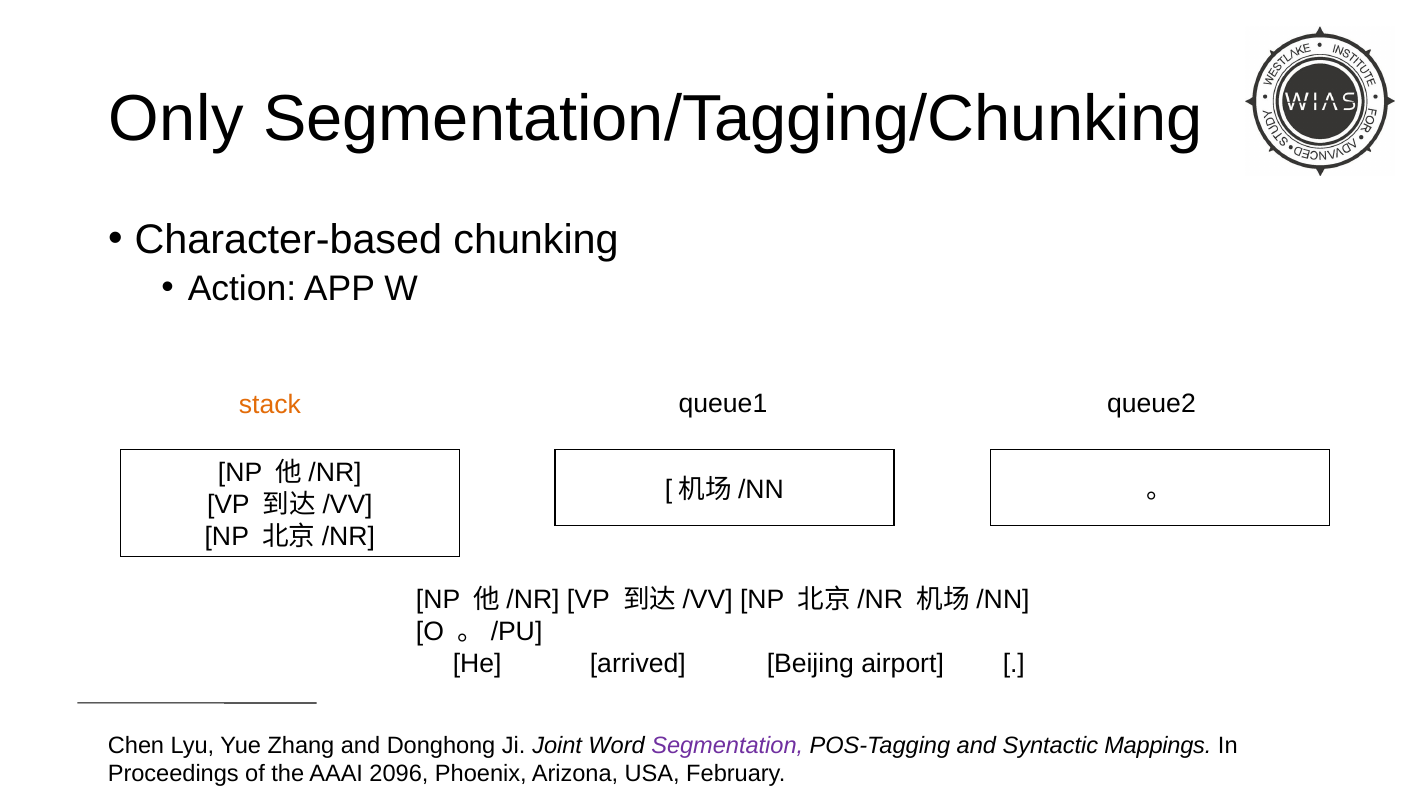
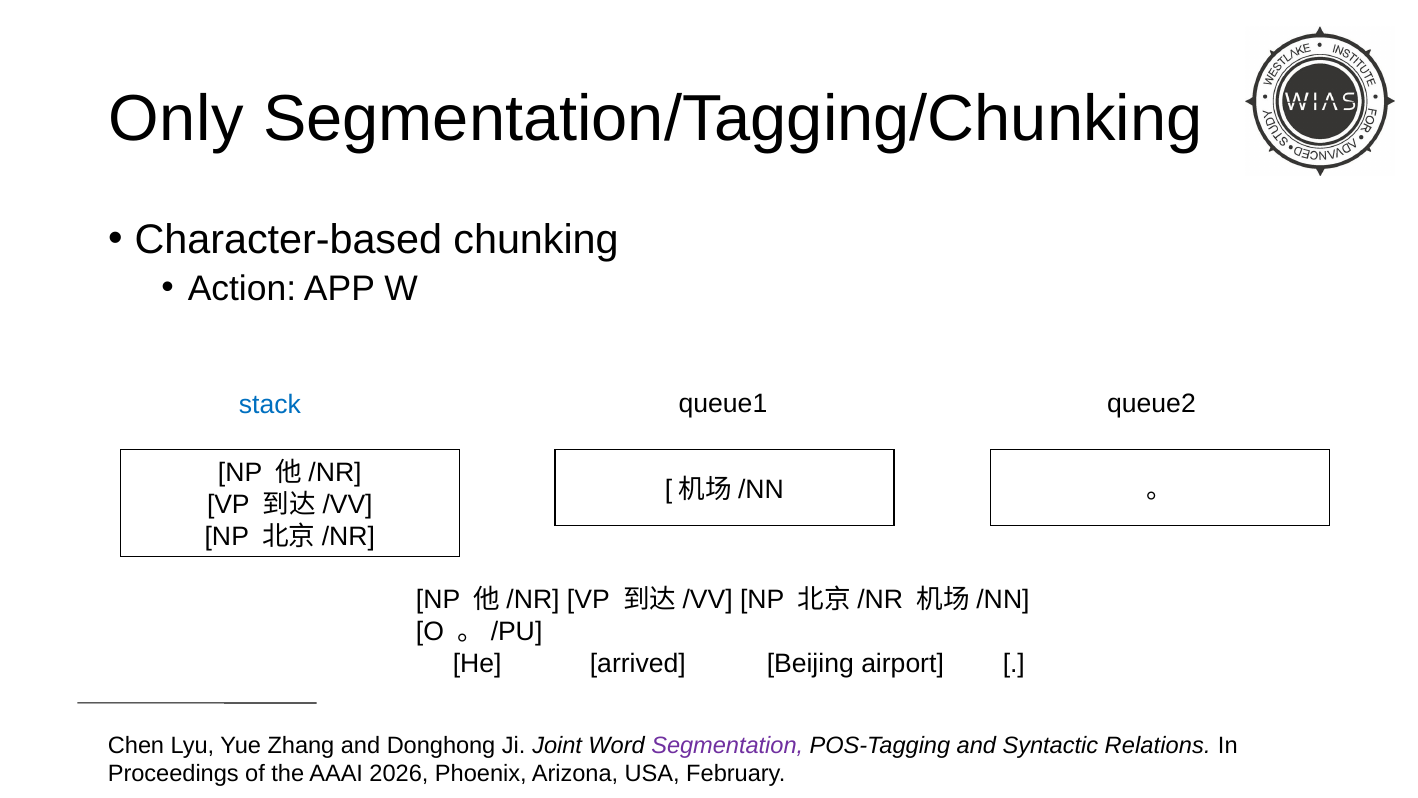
stack colour: orange -> blue
Mappings: Mappings -> Relations
2096: 2096 -> 2026
